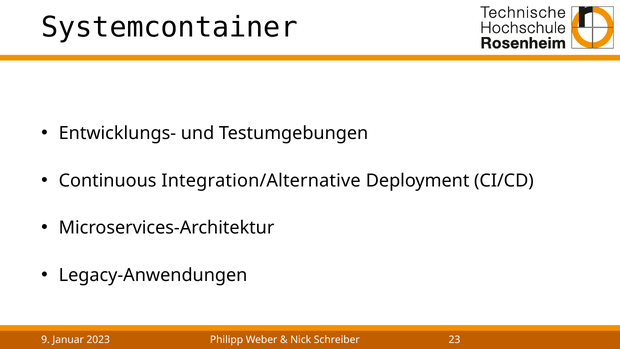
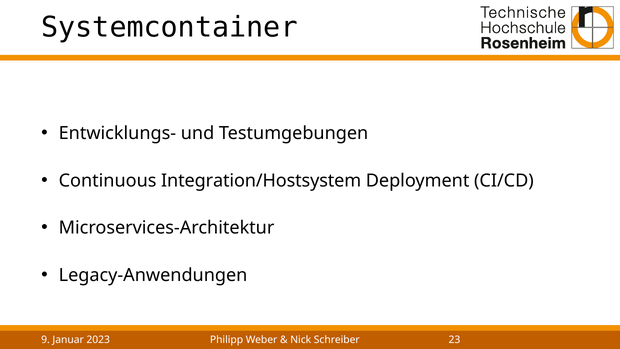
Integration/Alternative: Integration/Alternative -> Integration/Hostsystem
